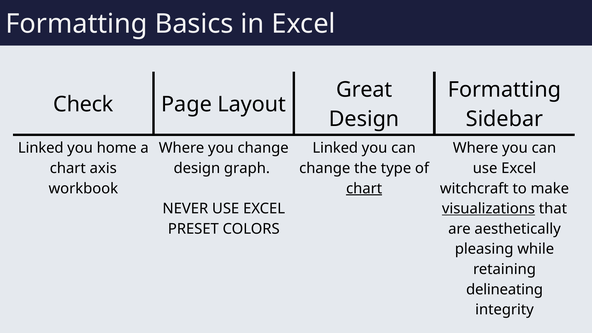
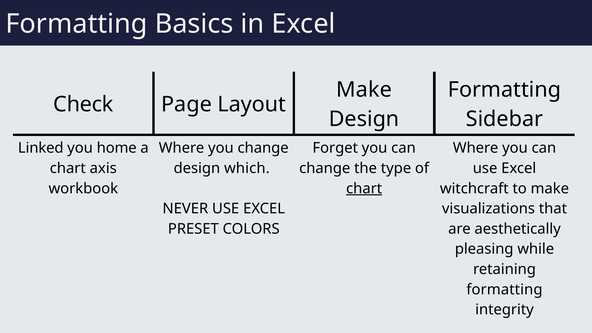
Great at (364, 90): Great -> Make
Linked at (335, 148): Linked -> Forget
graph: graph -> which
visualizations underline: present -> none
delineating at (505, 290): delineating -> formatting
